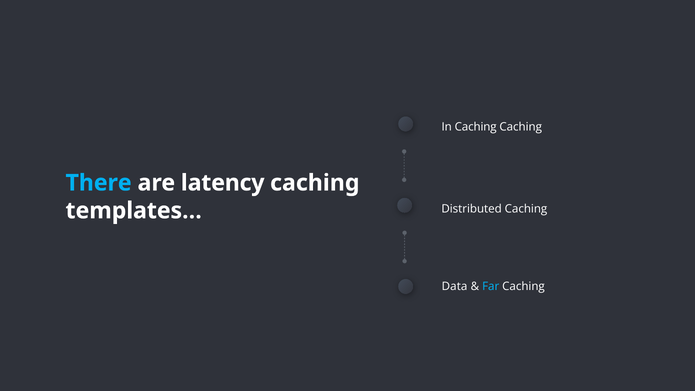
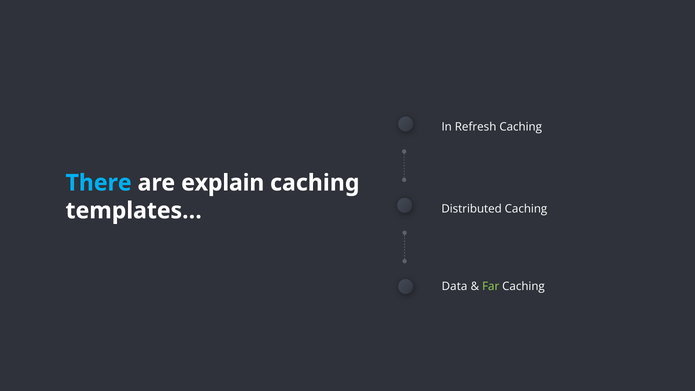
In Caching: Caching -> Refresh
latency: latency -> explain
Far colour: light blue -> light green
